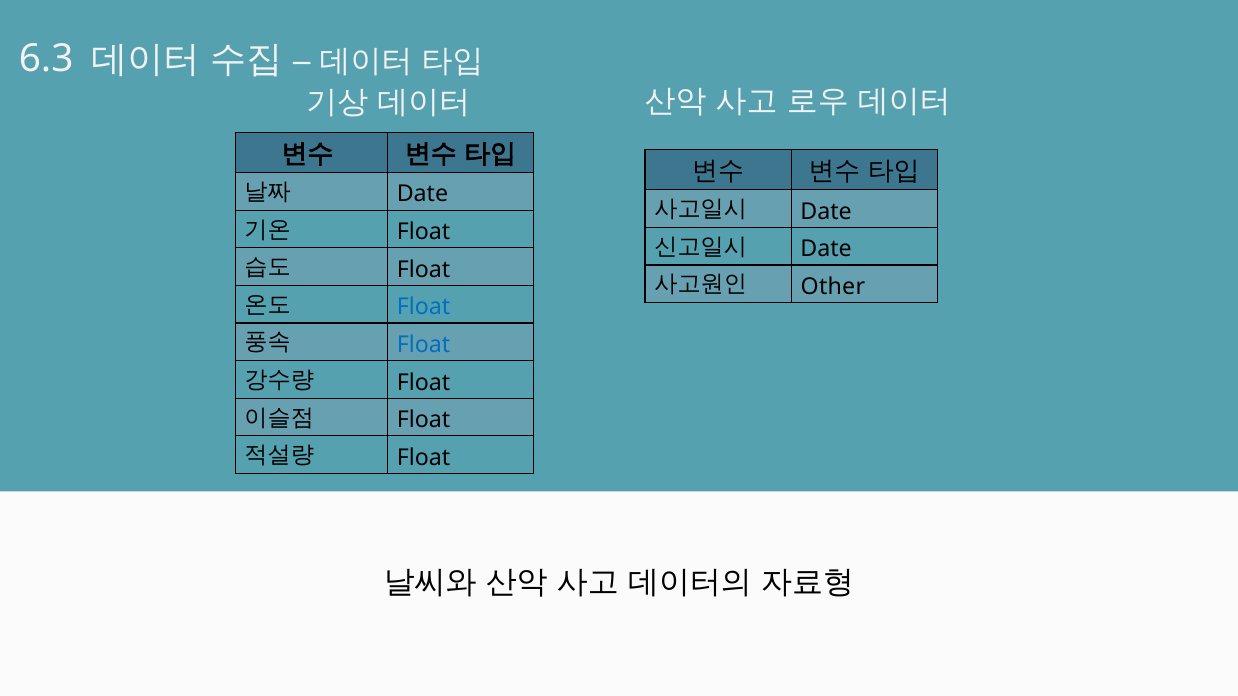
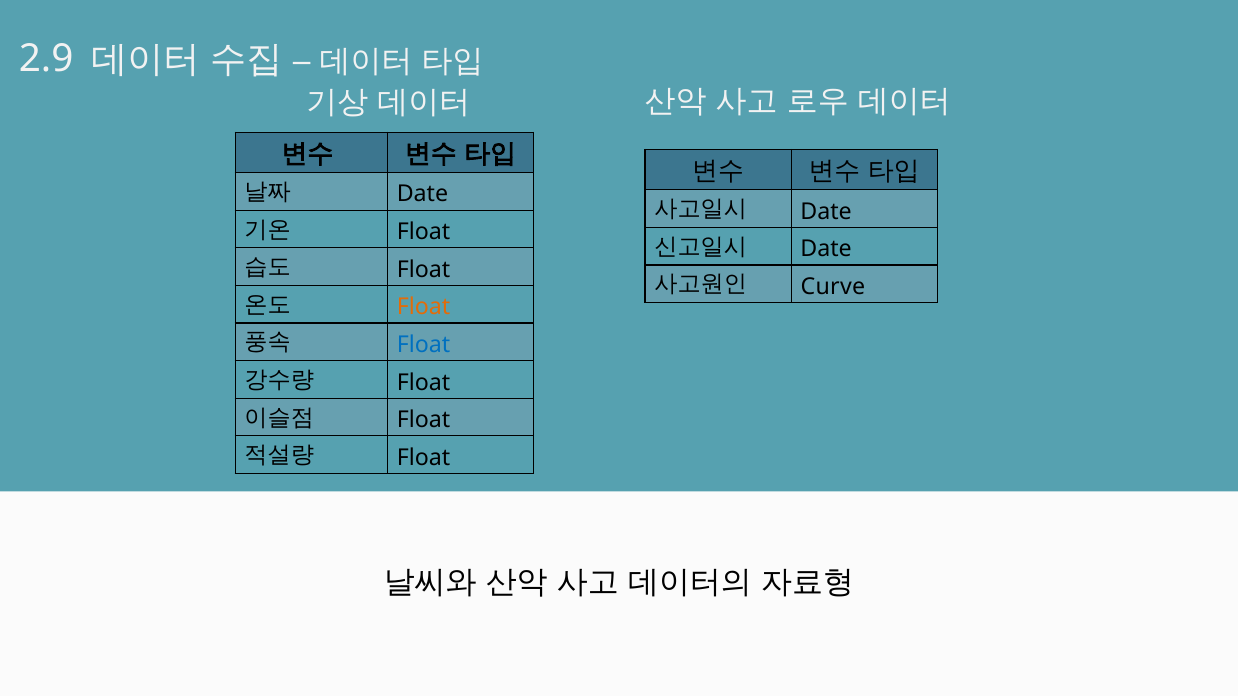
6.3: 6.3 -> 2.9
Other: Other -> Curve
Float at (424, 307) colour: blue -> orange
